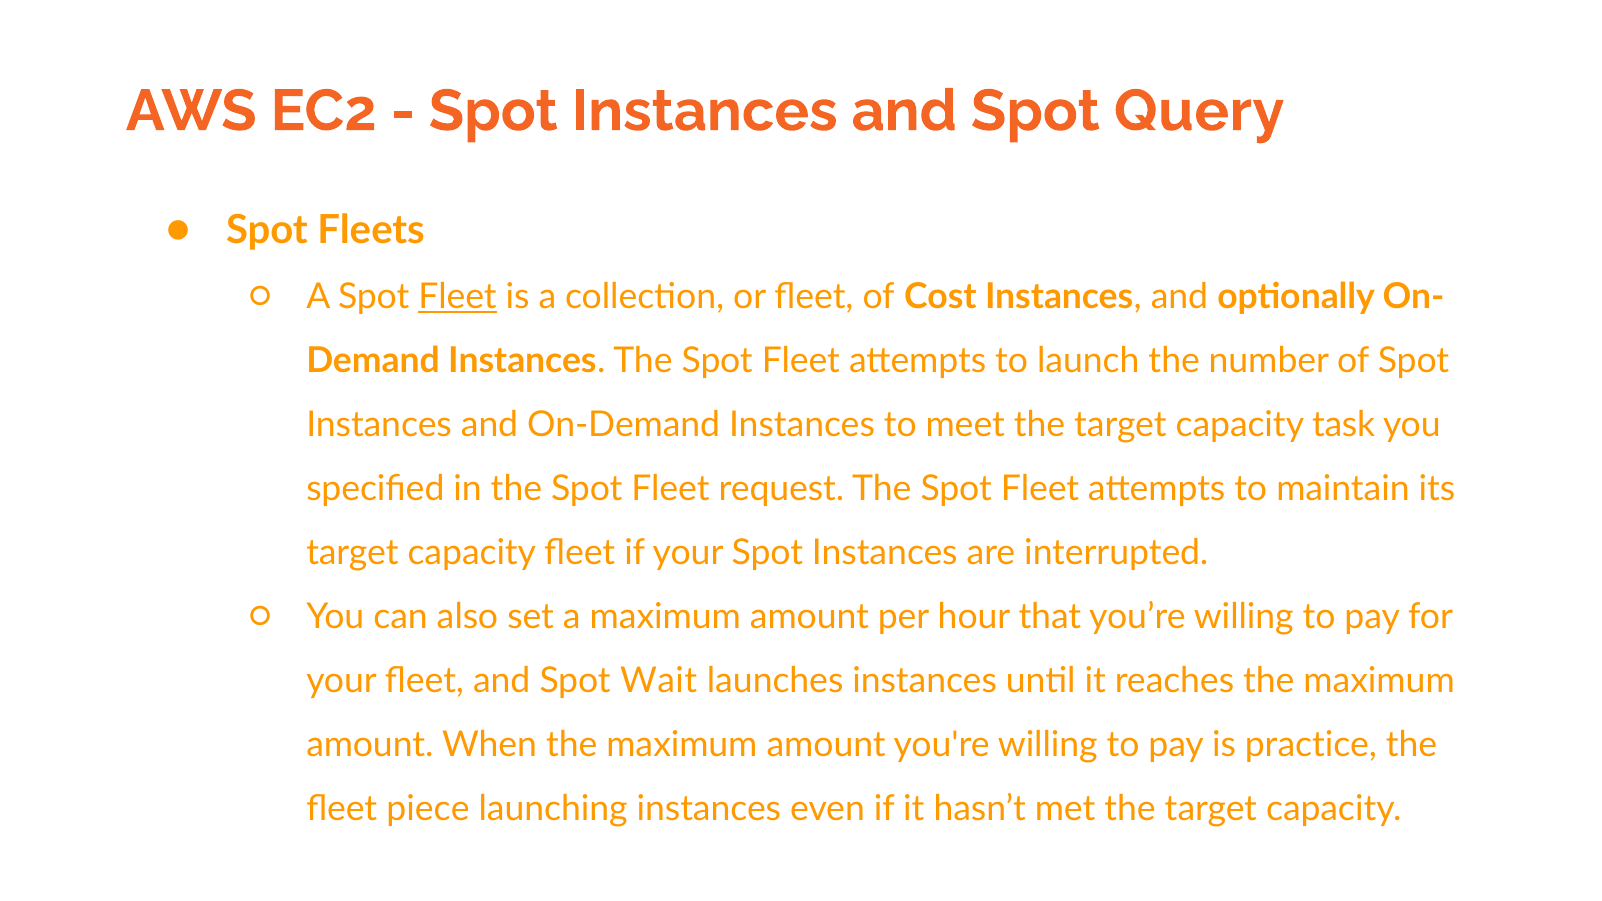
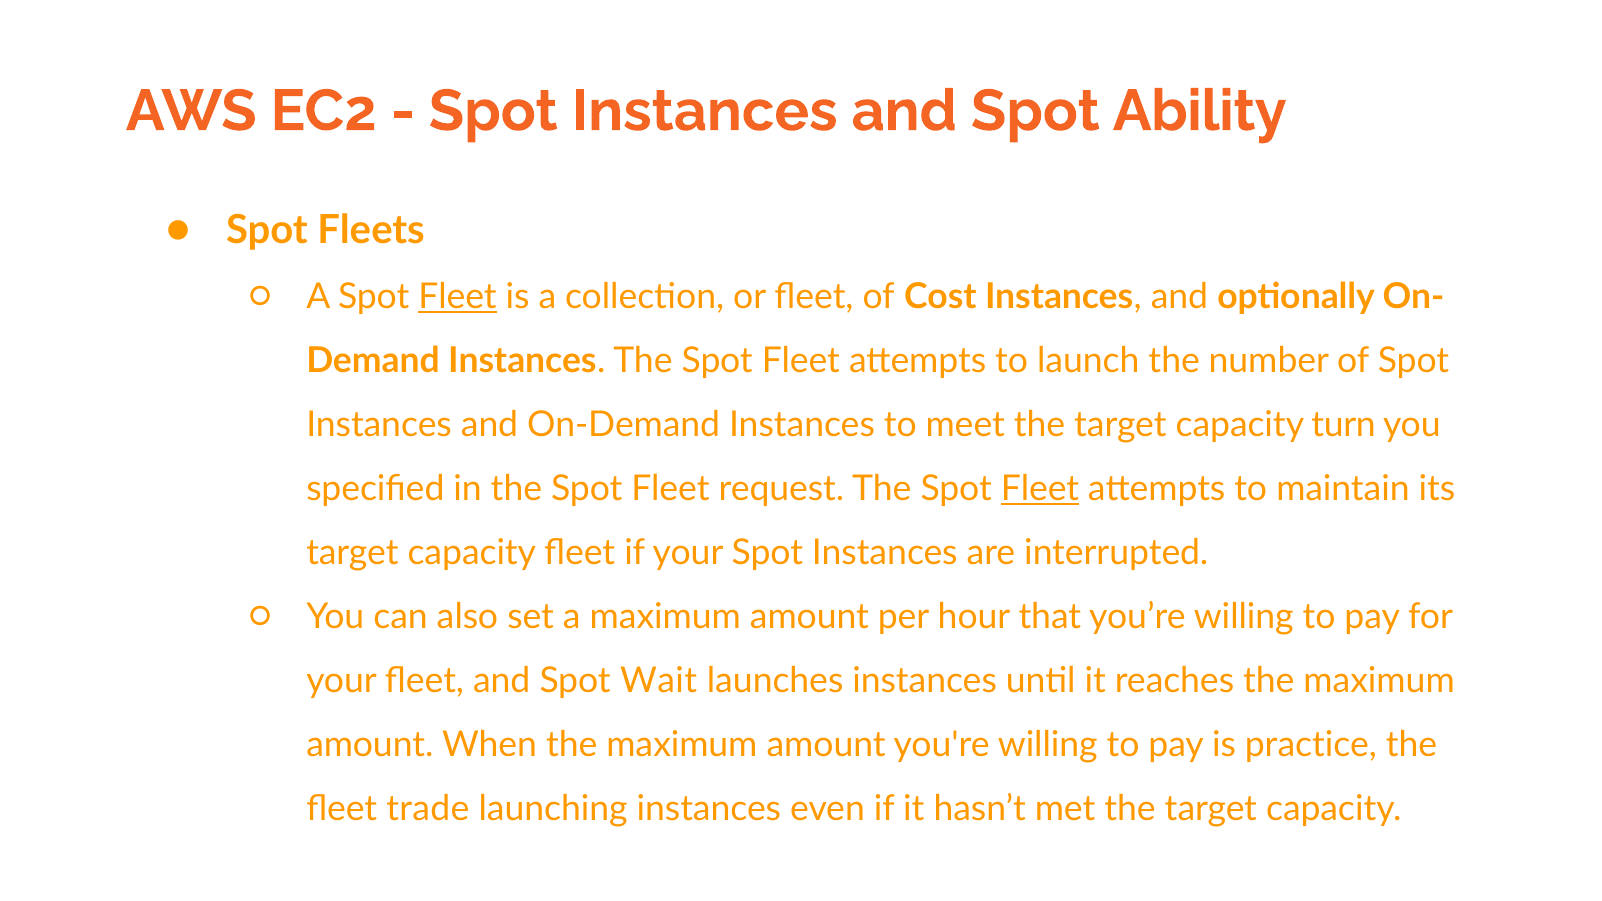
Query: Query -> Ability
task: task -> turn
Fleet at (1040, 489) underline: none -> present
piece: piece -> trade
